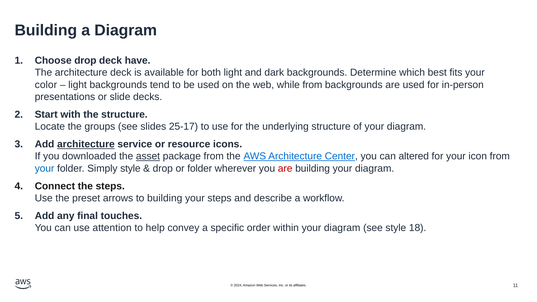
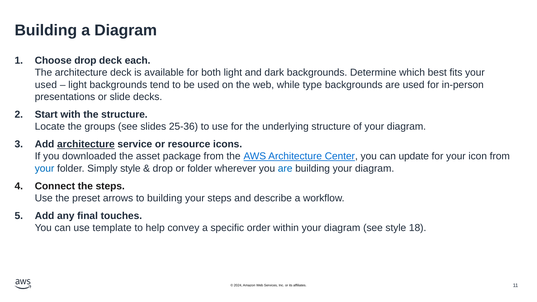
have: have -> each
color at (46, 85): color -> used
while from: from -> type
25-17: 25-17 -> 25-36
asset underline: present -> none
altered: altered -> update
are at (285, 168) colour: red -> blue
attention: attention -> template
